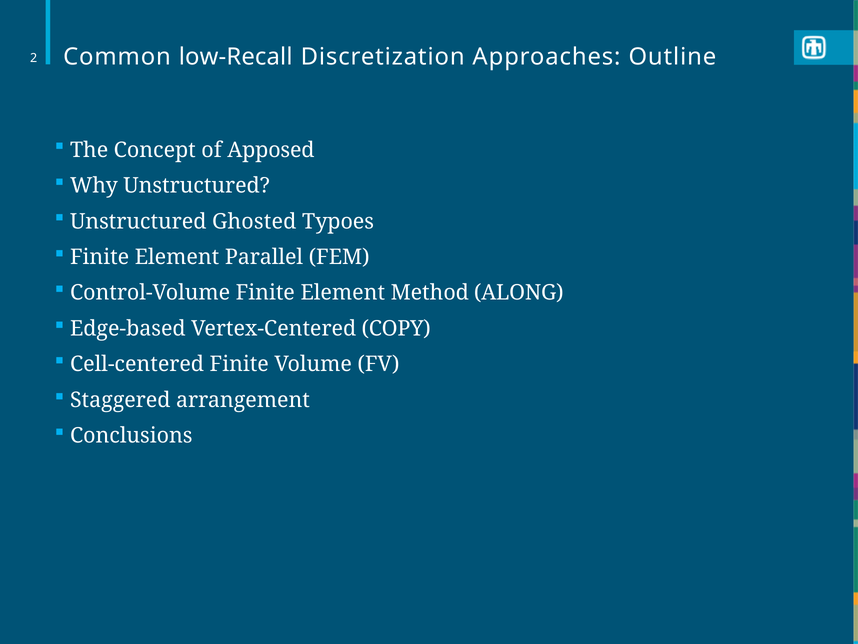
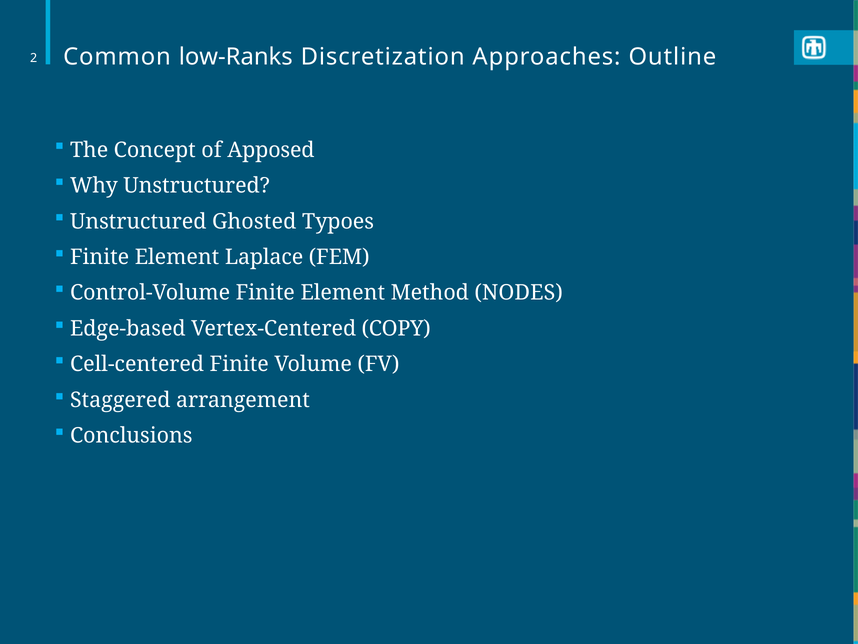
low-Recall: low-Recall -> low-Ranks
Parallel: Parallel -> Laplace
ALONG: ALONG -> NODES
